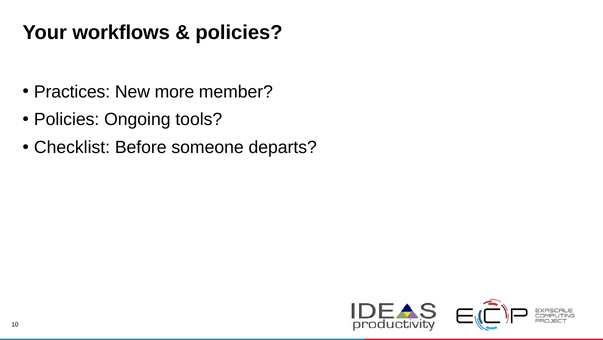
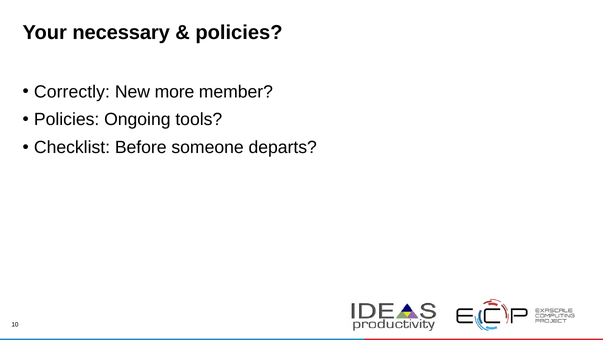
workflows: workflows -> necessary
Practices: Practices -> Correctly
